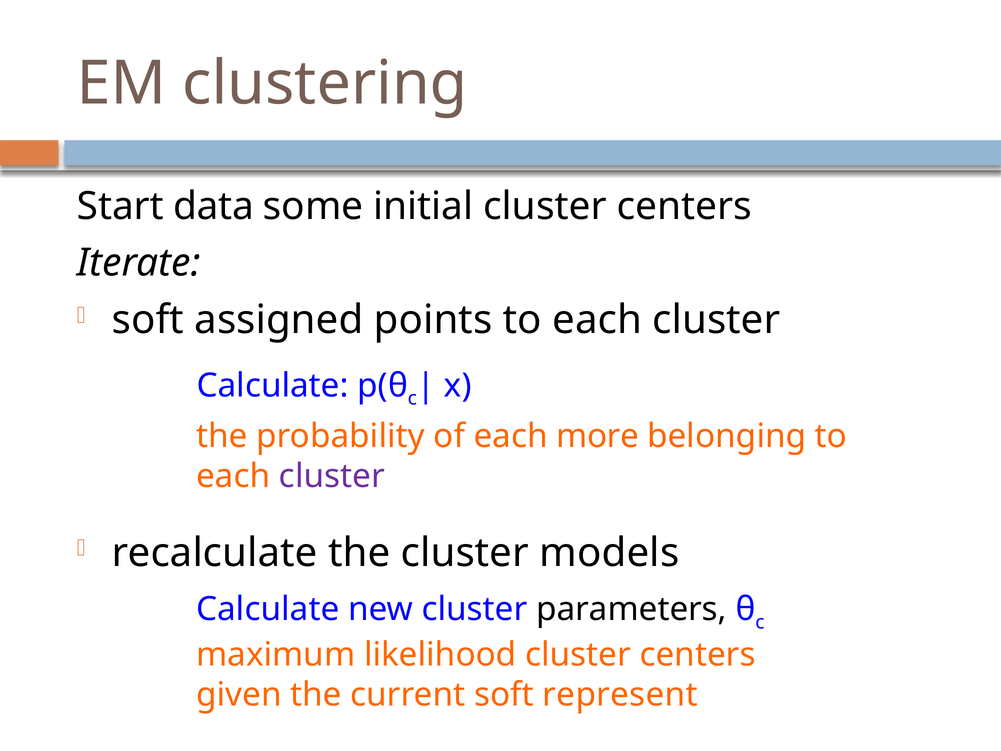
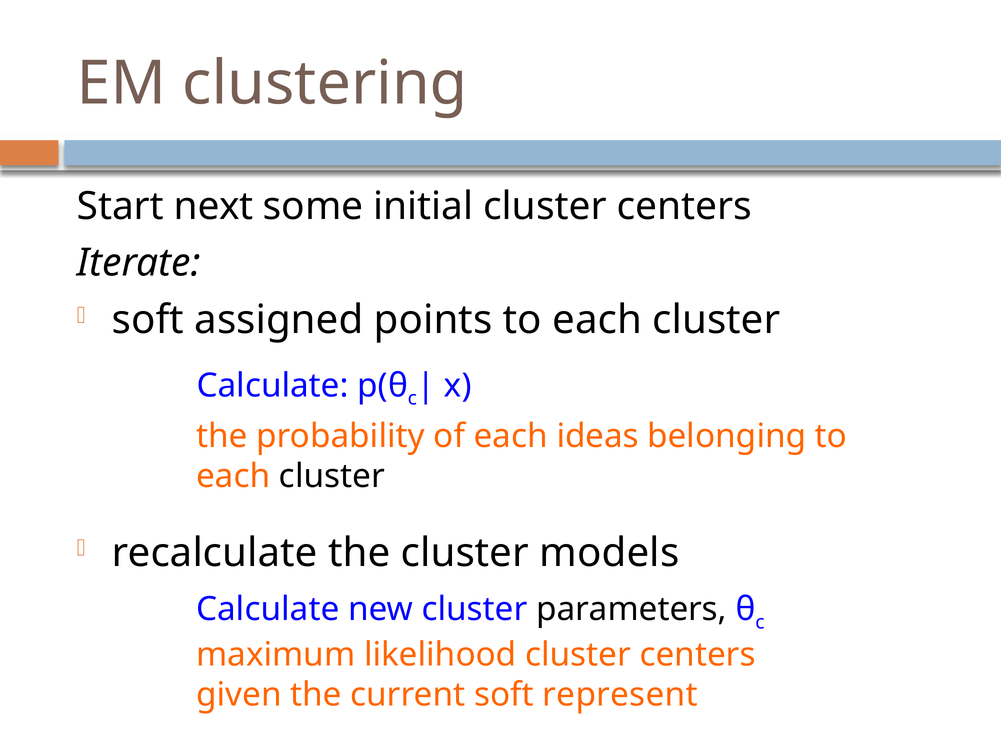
data: data -> next
more: more -> ideas
cluster at (332, 476) colour: purple -> black
